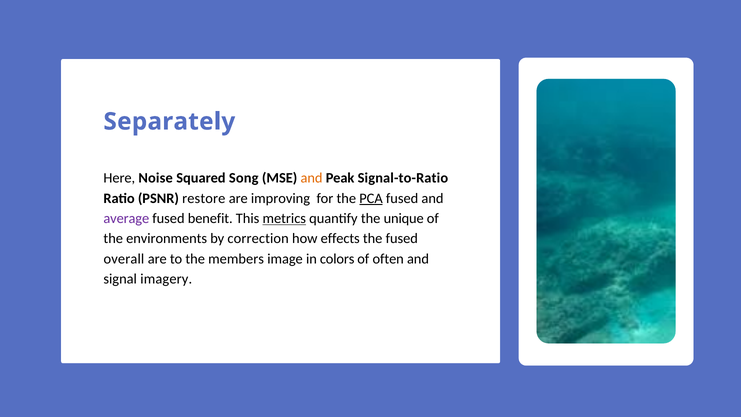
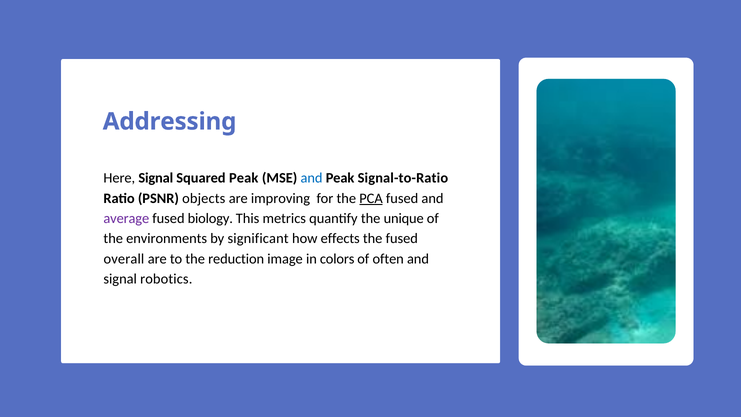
Separately: Separately -> Addressing
Here Noise: Noise -> Signal
Squared Song: Song -> Peak
and at (312, 178) colour: orange -> blue
restore: restore -> objects
benefit: benefit -> biology
metrics underline: present -> none
correction: correction -> significant
members: members -> reduction
imagery: imagery -> robotics
